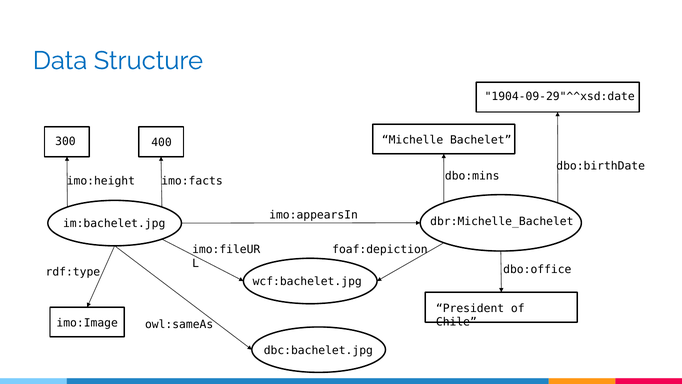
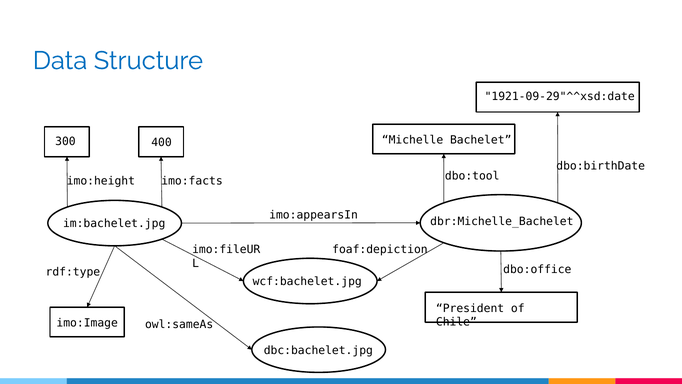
1904-09-29"^^xsd:date: 1904-09-29"^^xsd:date -> 1921-09-29"^^xsd:date
dbo:mins: dbo:mins -> dbo:tool
